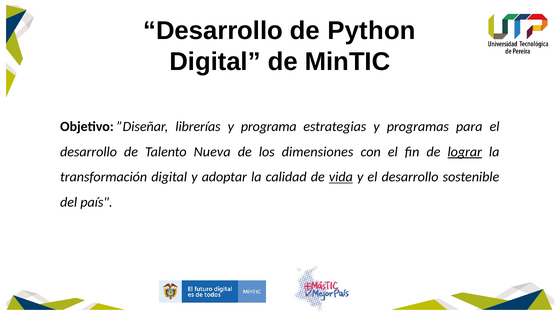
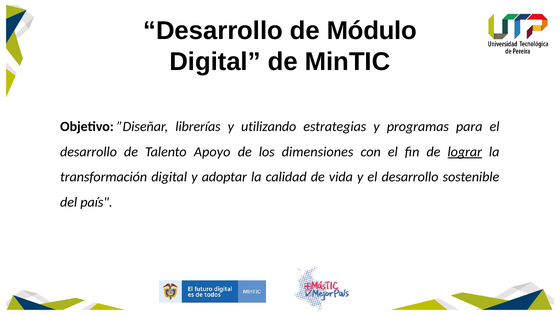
Python: Python -> Módulo
programa: programa -> utilizando
Nueva: Nueva -> Apoyo
vida underline: present -> none
